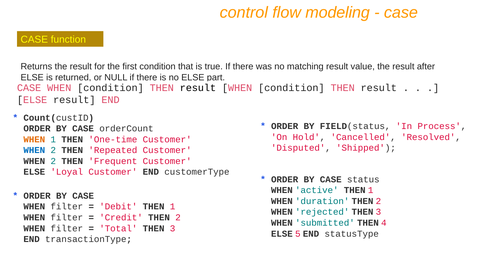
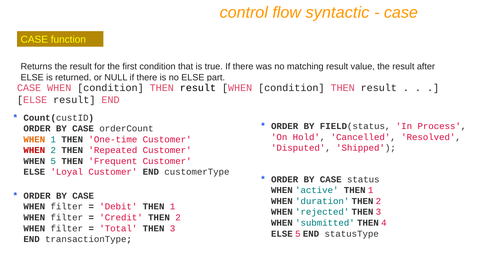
modeling: modeling -> syntactic
WHEN at (34, 150) colour: blue -> red
2 at (53, 161): 2 -> 5
